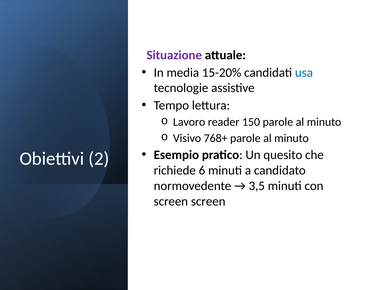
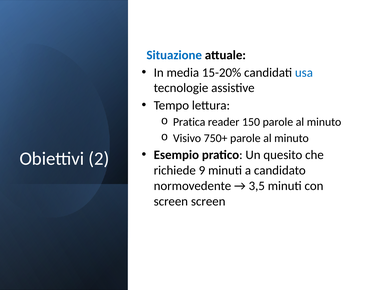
Situazione colour: purple -> blue
Lavoro: Lavoro -> Pratica
768+: 768+ -> 750+
6: 6 -> 9
